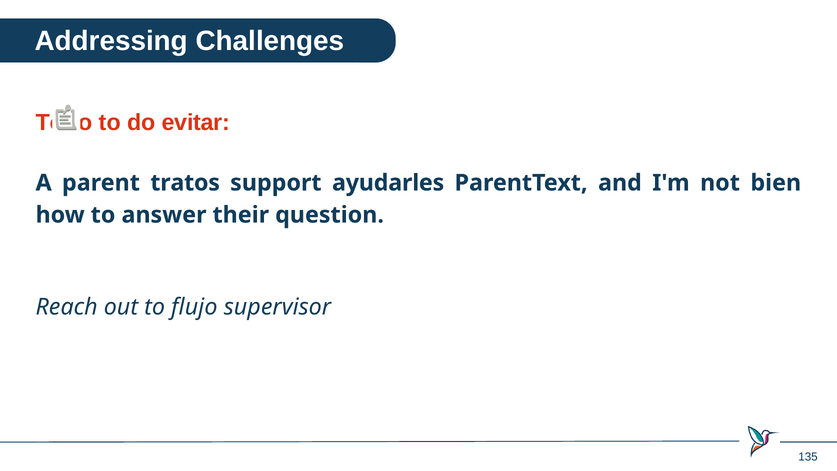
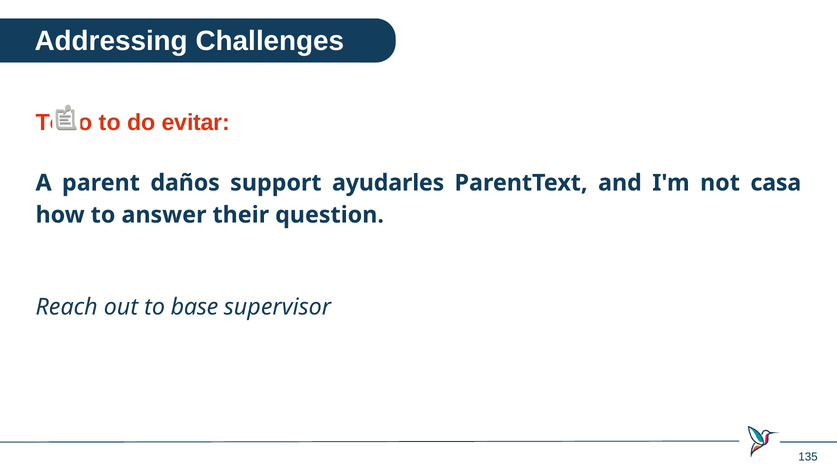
tratos: tratos -> daños
bien: bien -> casa
flujo: flujo -> base
